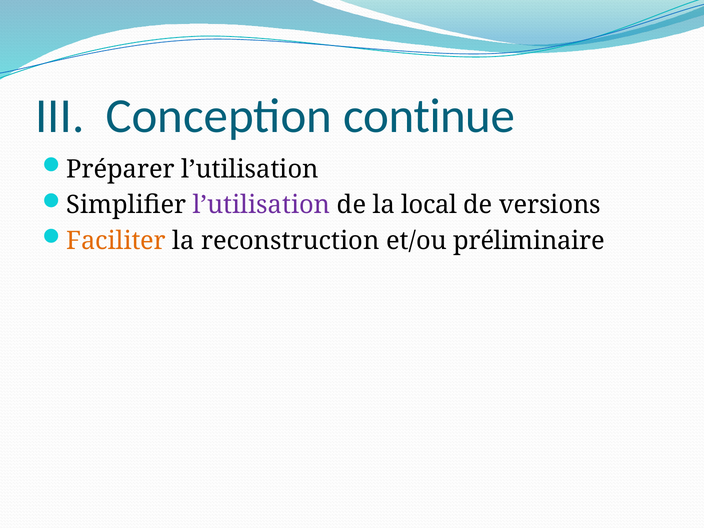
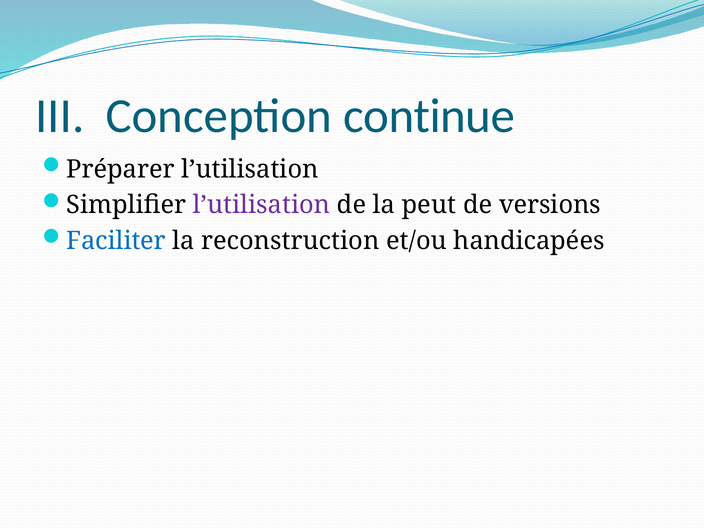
local: local -> peut
Faciliter colour: orange -> blue
préliminaire: préliminaire -> handicapées
